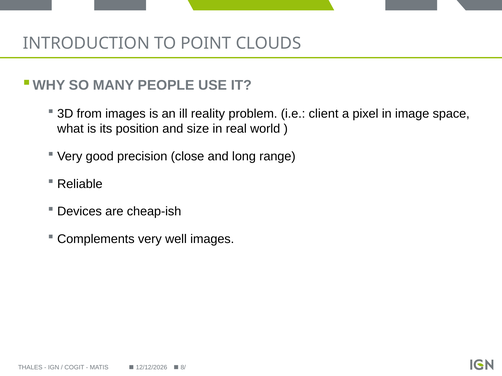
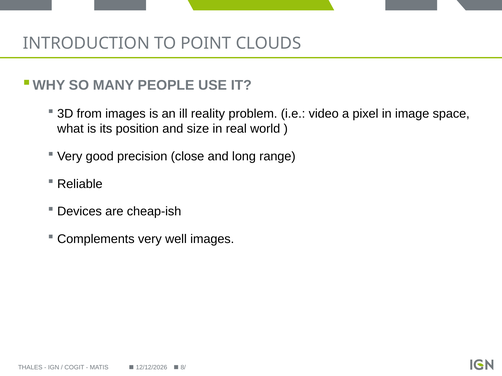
client: client -> video
